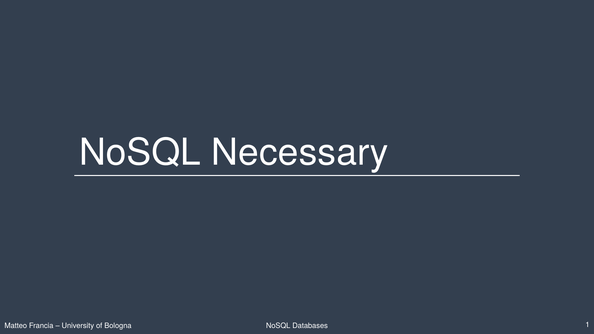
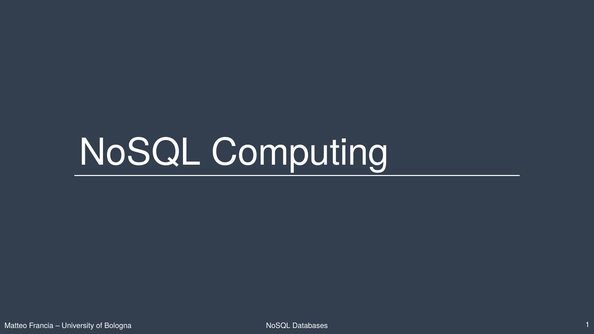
Necessary: Necessary -> Computing
